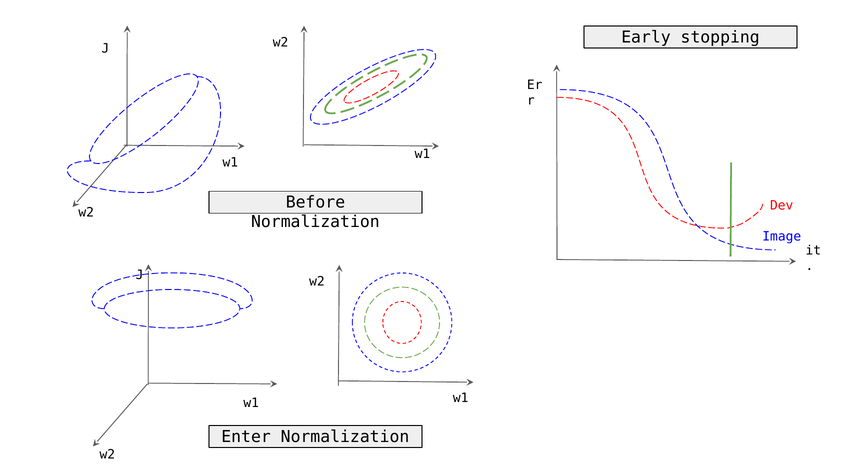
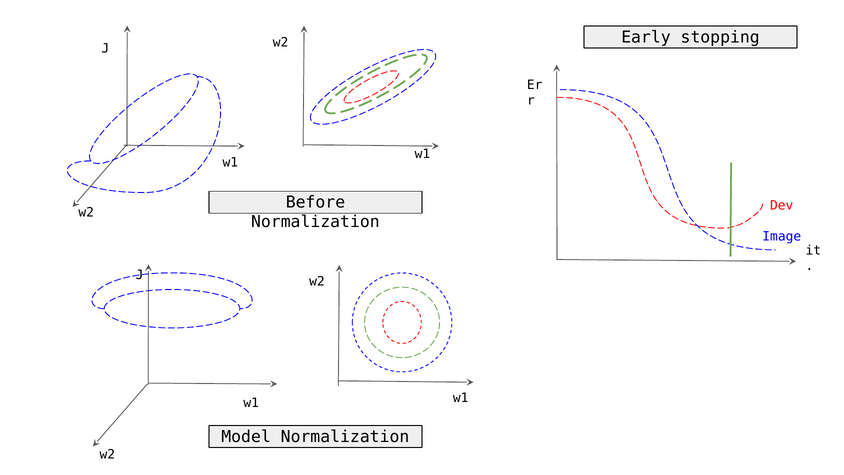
Enter: Enter -> Model
